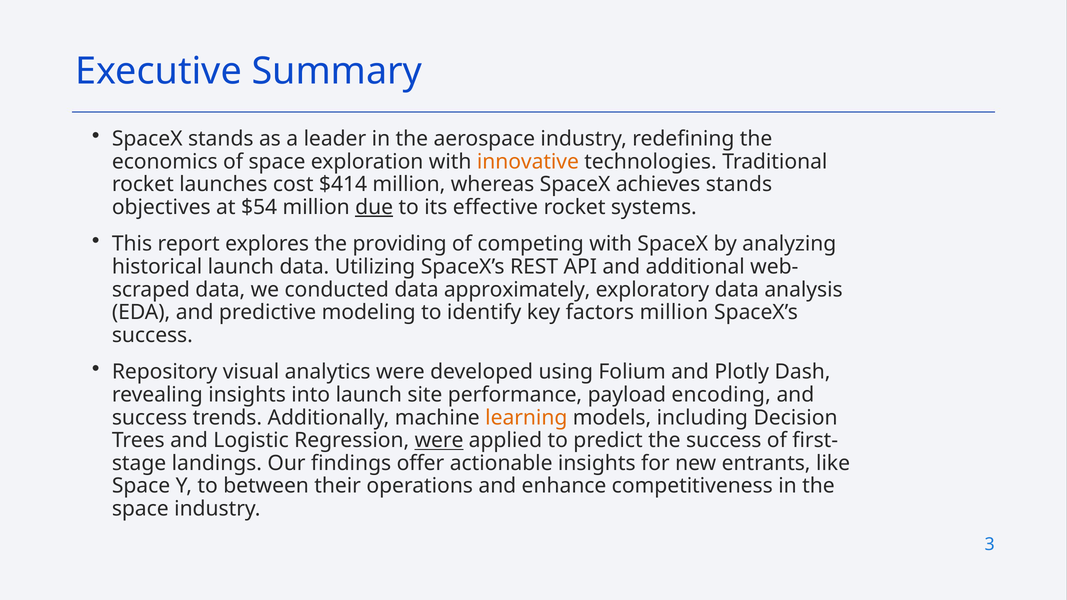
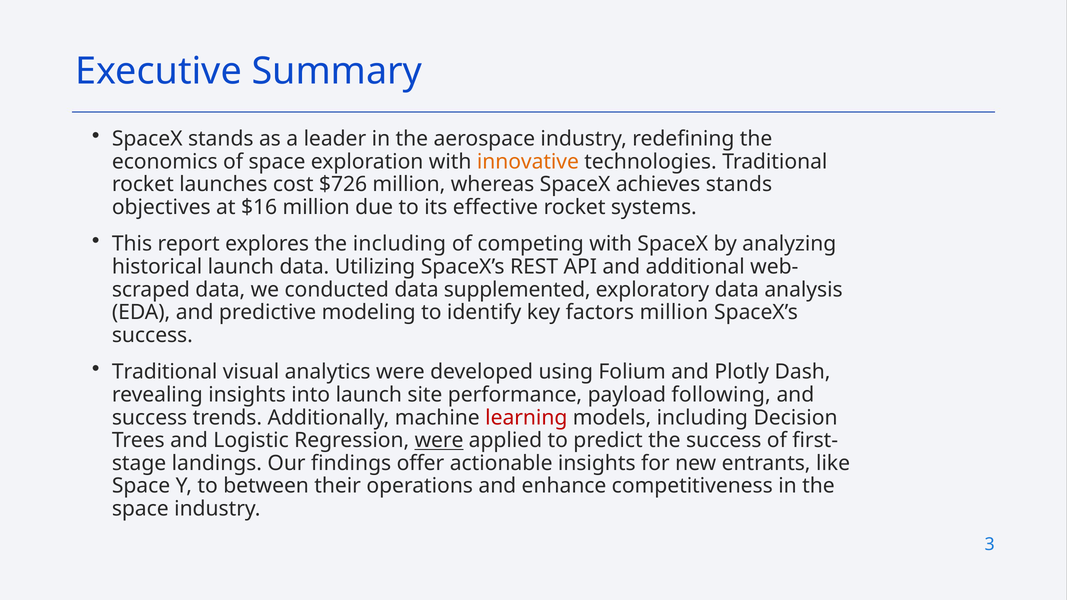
$414: $414 -> $726
$54: $54 -> $16
due underline: present -> none
the providing: providing -> including
approximately: approximately -> supplemented
Repository at (165, 372): Repository -> Traditional
encoding: encoding -> following
learning colour: orange -> red
